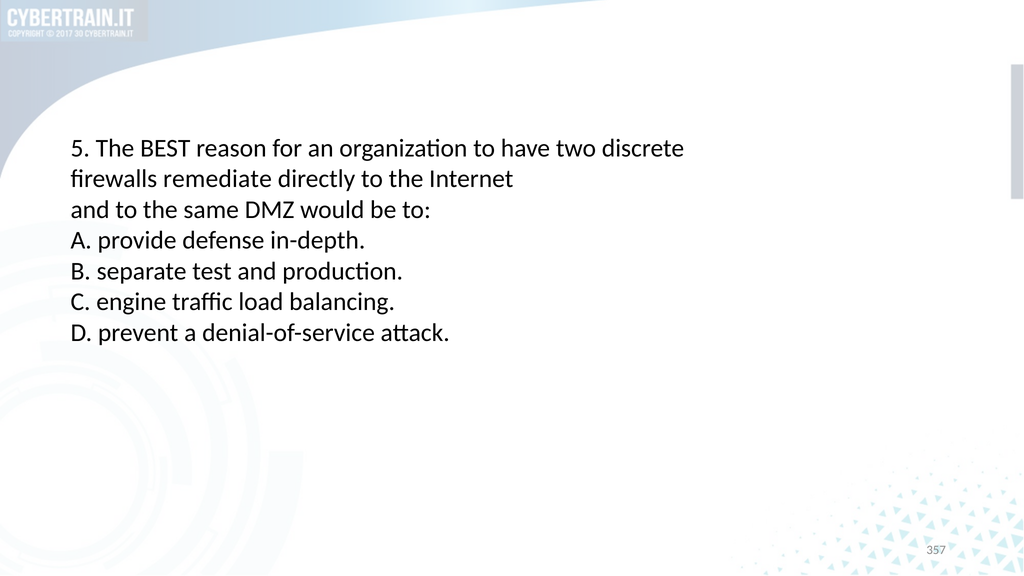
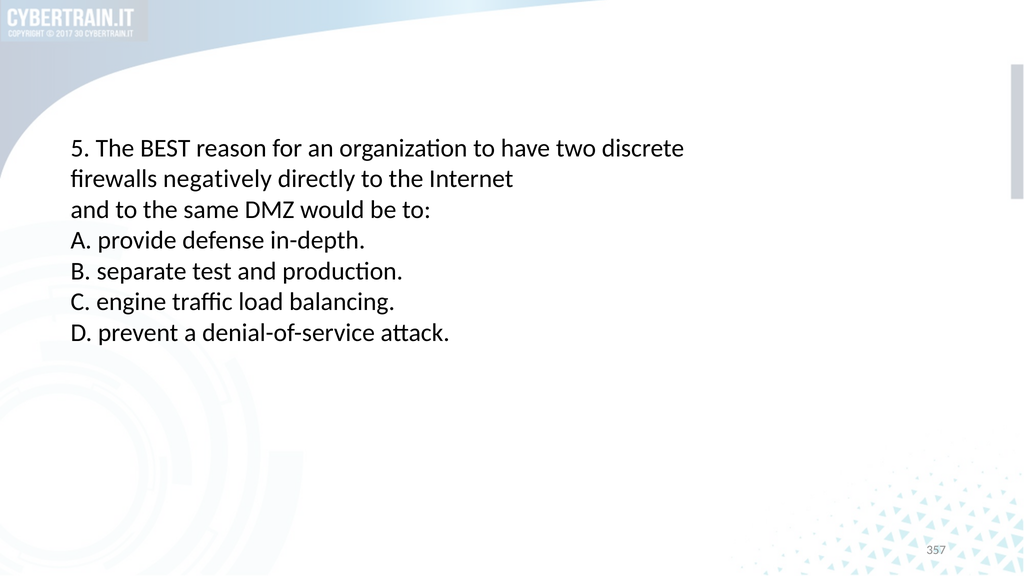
remediate: remediate -> negatively
